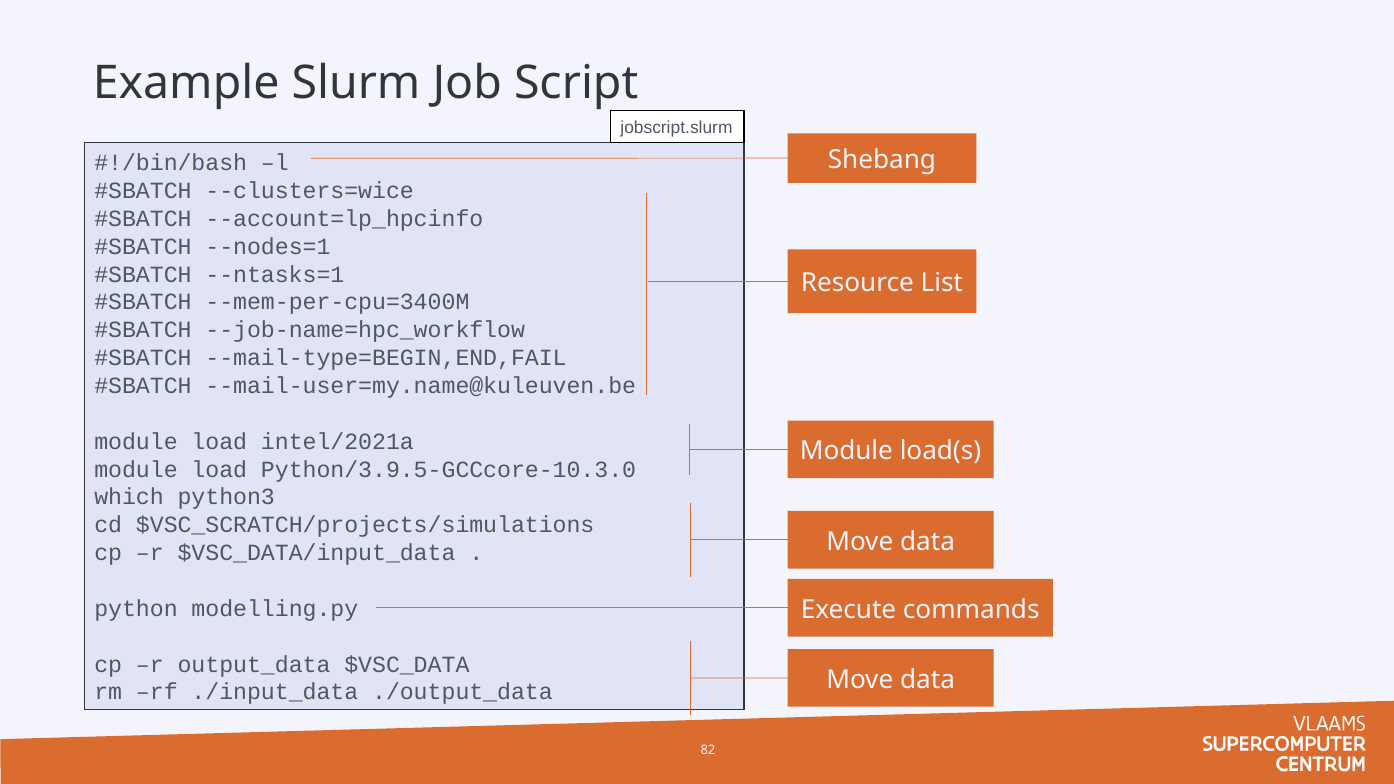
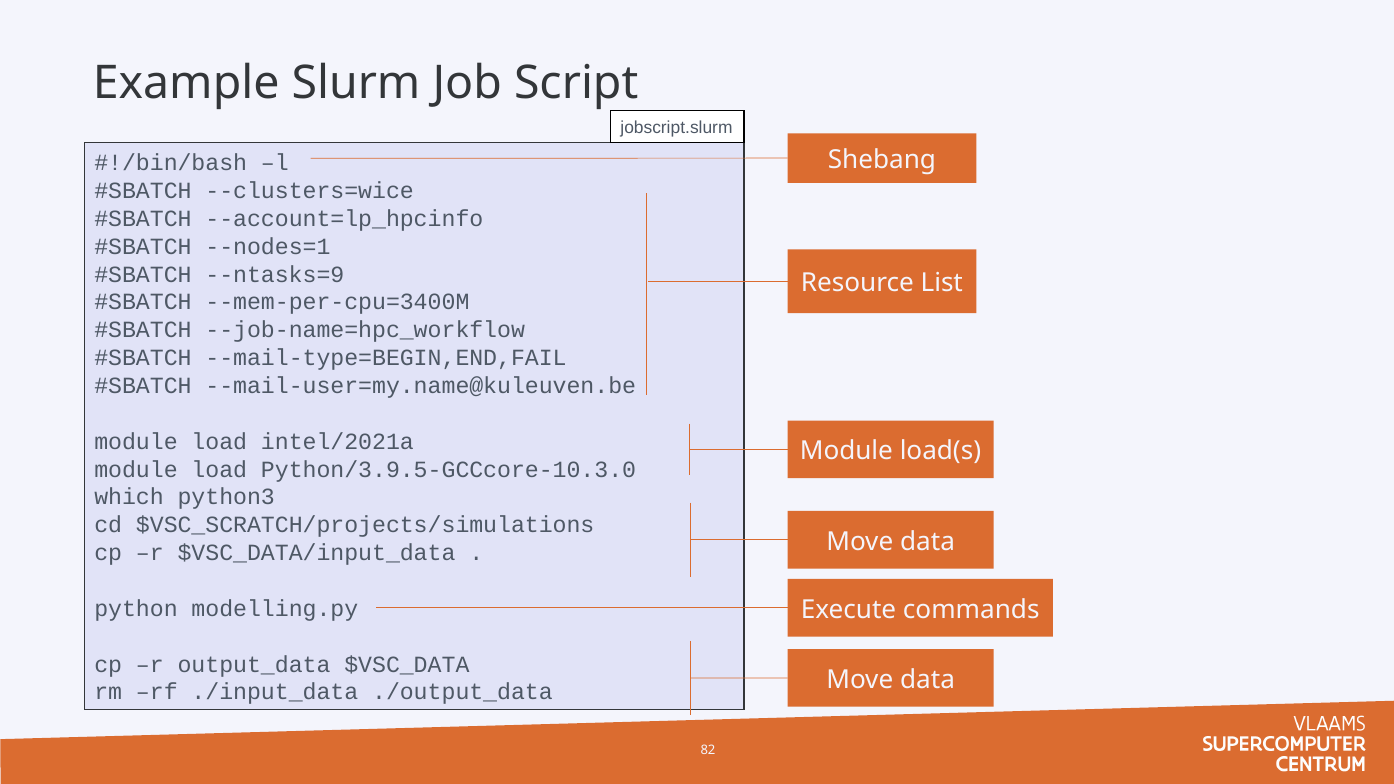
--ntasks=1: --ntasks=1 -> --ntasks=9
